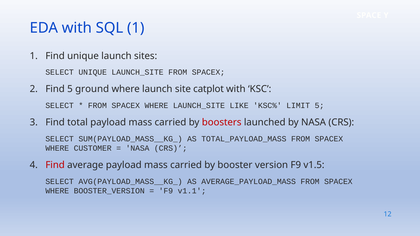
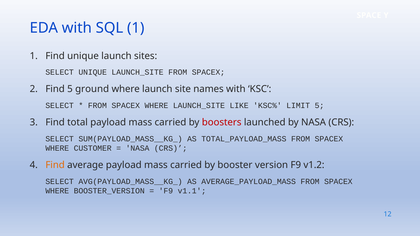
catplot: catplot -> names
Find at (55, 165) colour: red -> orange
v1.5: v1.5 -> v1.2
